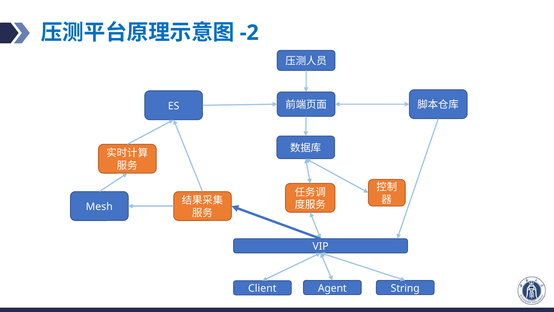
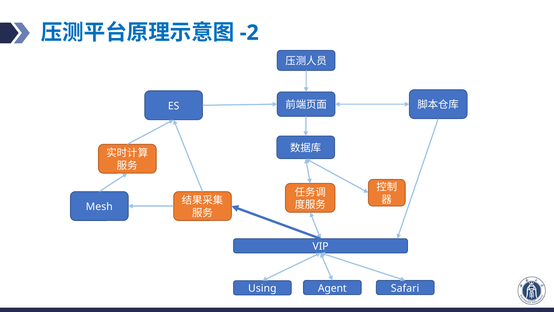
Client: Client -> Using
String: String -> Safari
